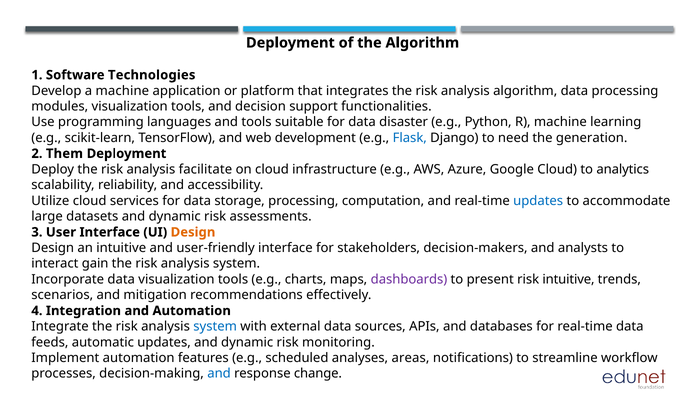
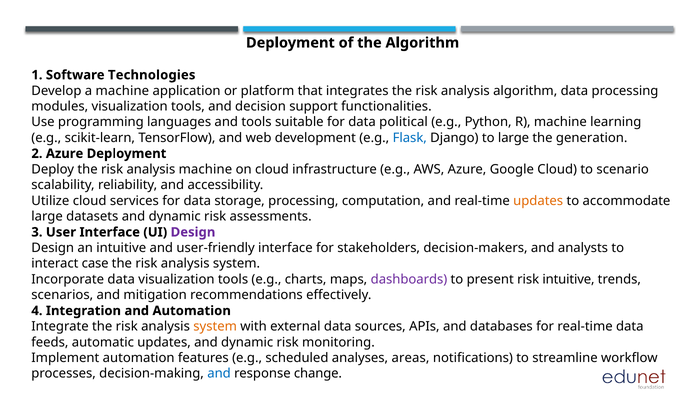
disaster: disaster -> political
to need: need -> large
2 Them: Them -> Azure
analysis facilitate: facilitate -> machine
analytics: analytics -> scenario
updates at (538, 201) colour: blue -> orange
Design at (193, 232) colour: orange -> purple
gain: gain -> case
system at (215, 327) colour: blue -> orange
